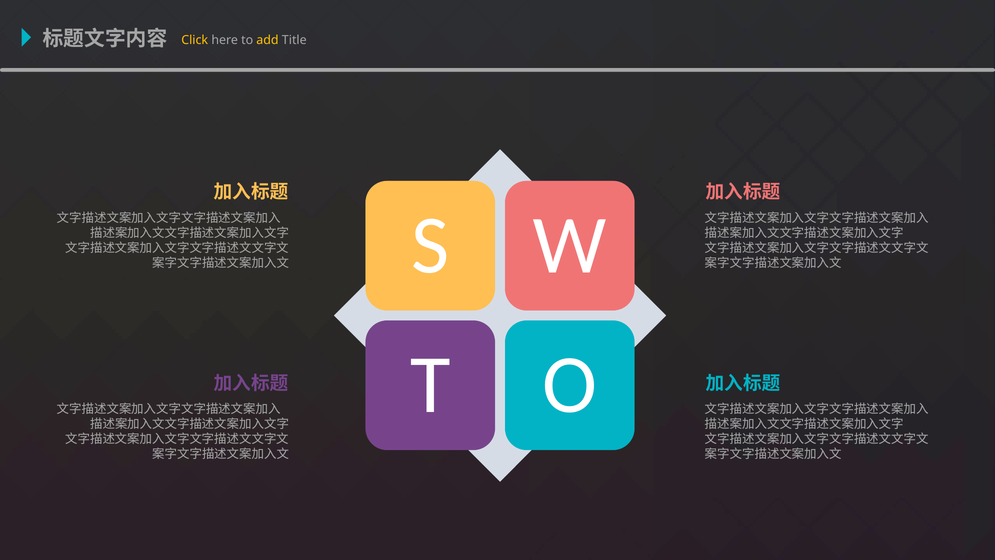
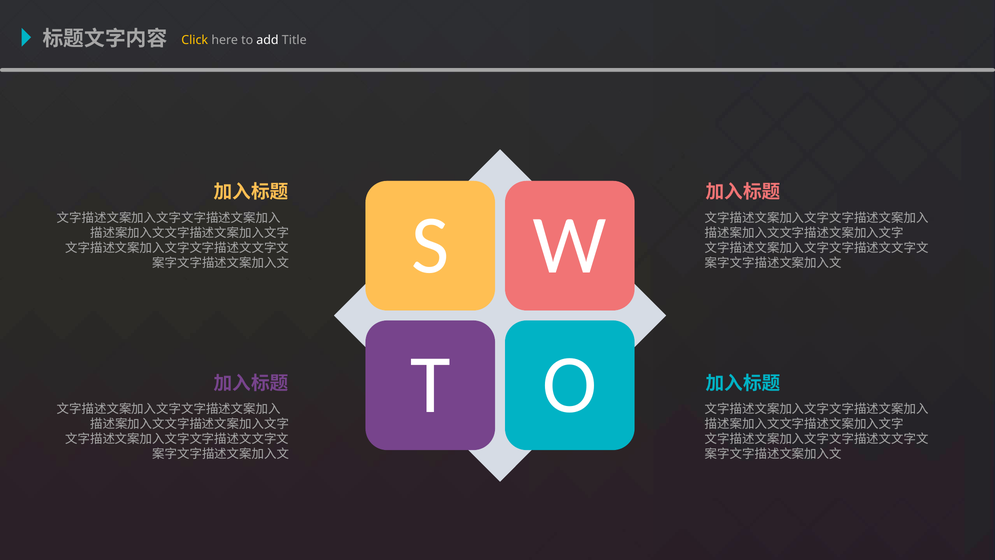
add colour: yellow -> white
